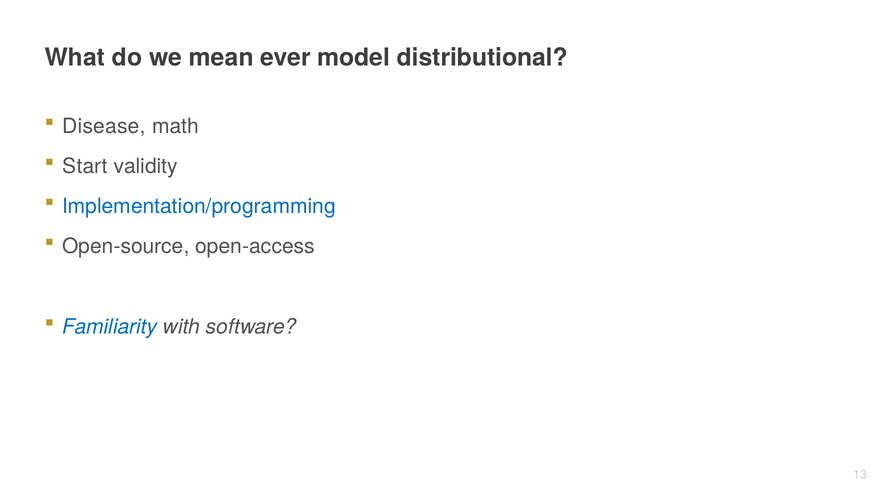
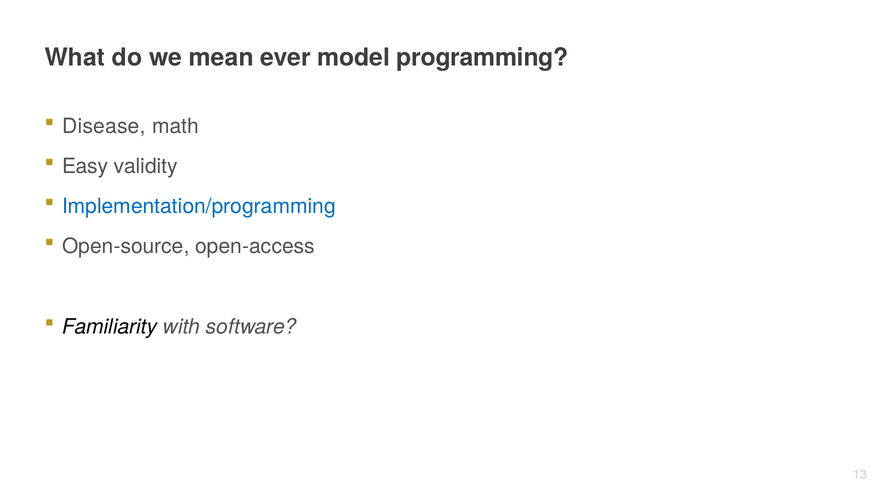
distributional: distributional -> programming
Start: Start -> Easy
Familiarity colour: blue -> black
